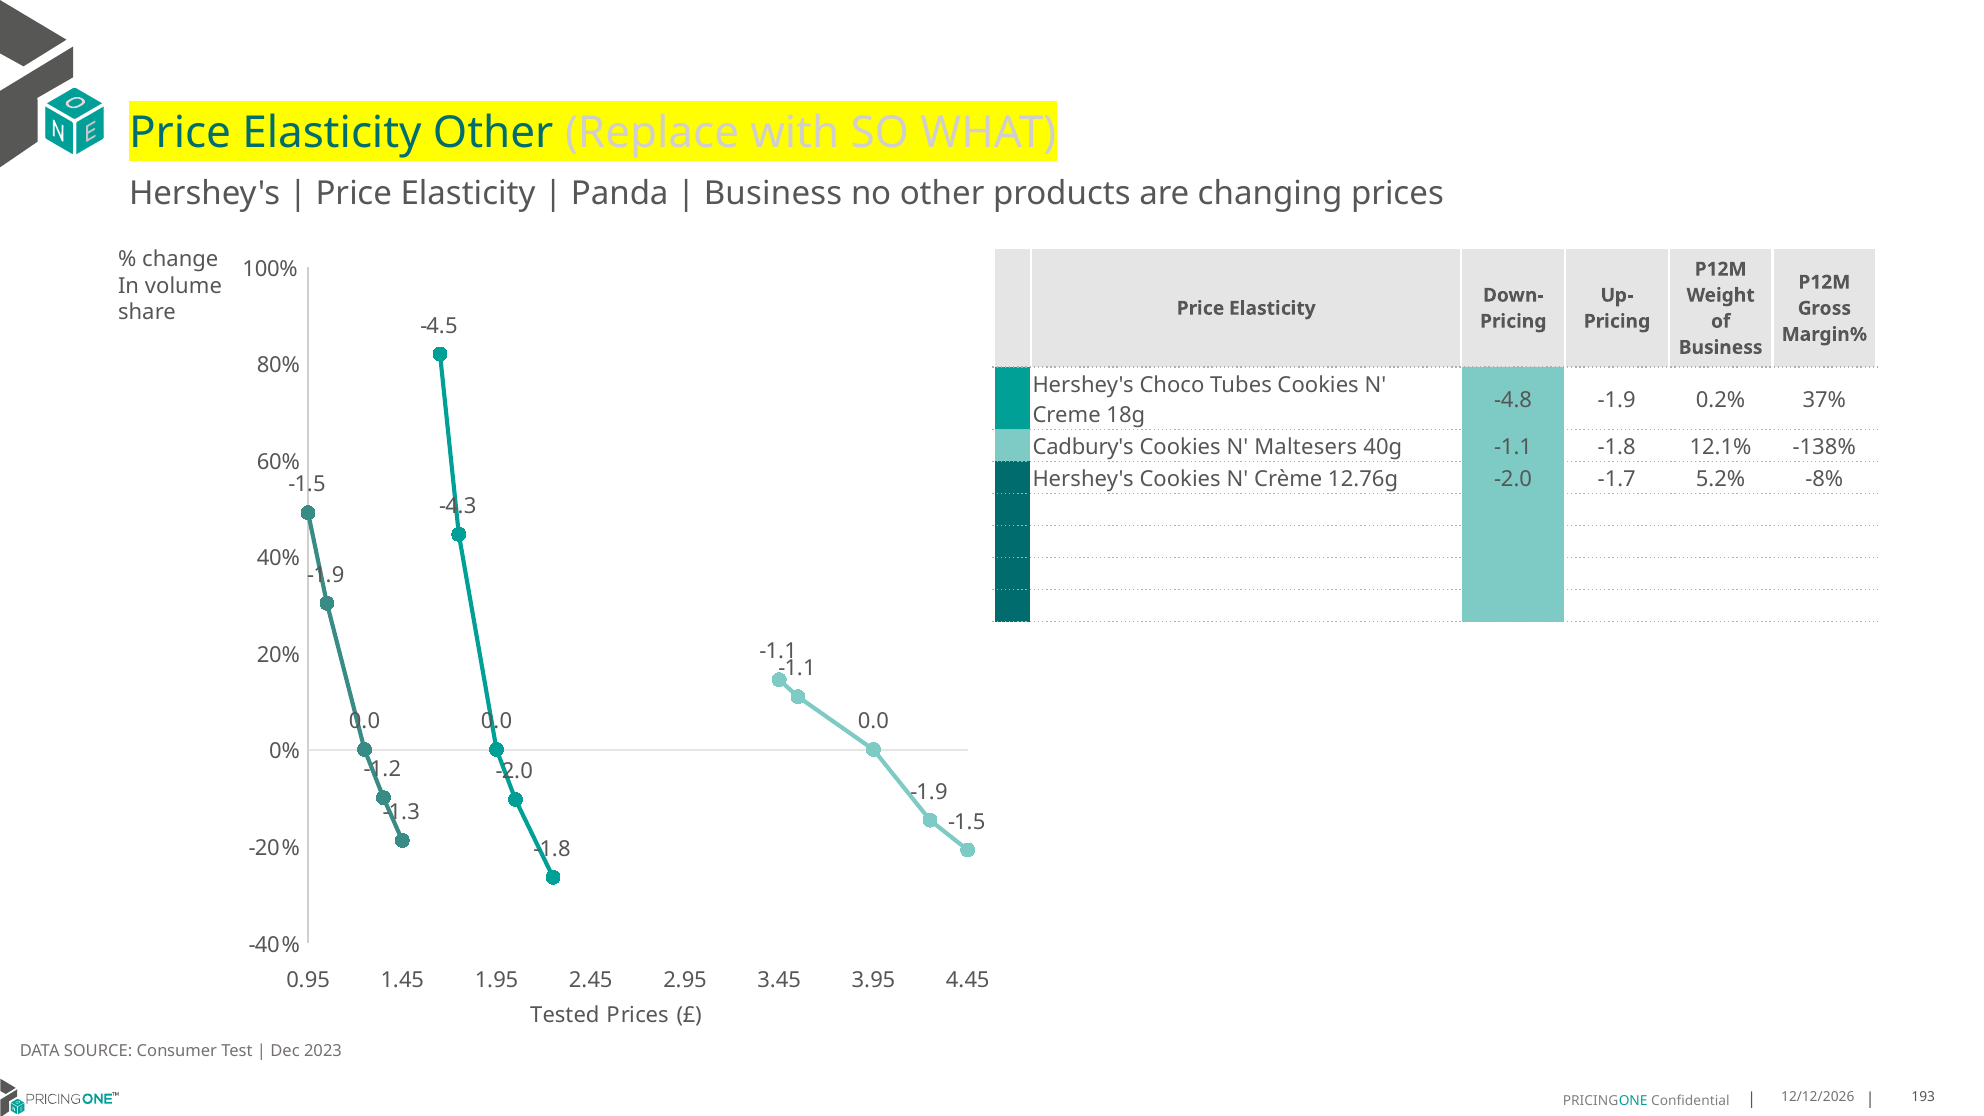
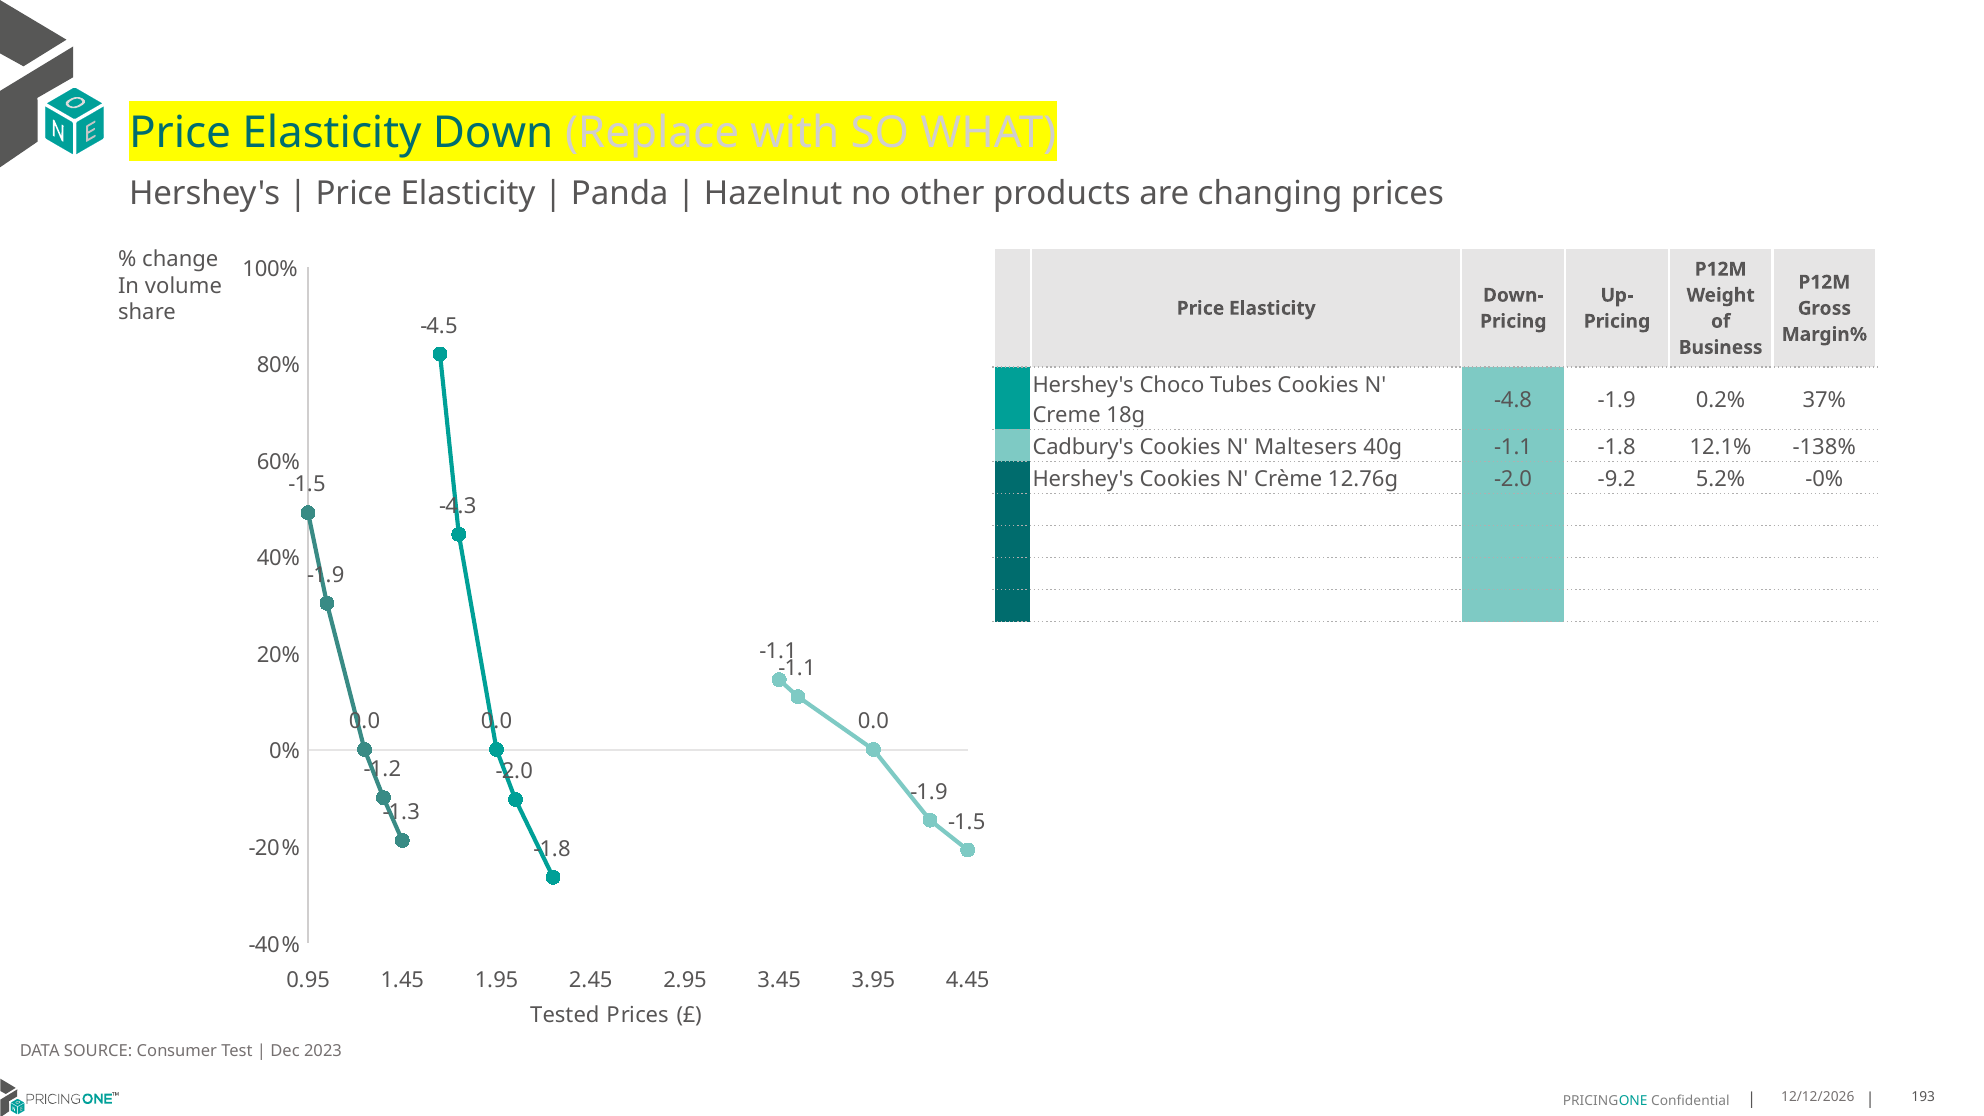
Elasticity Other: Other -> Down
Business at (773, 193): Business -> Hazelnut
-1.7: -1.7 -> -9.2
-8%: -8% -> -0%
